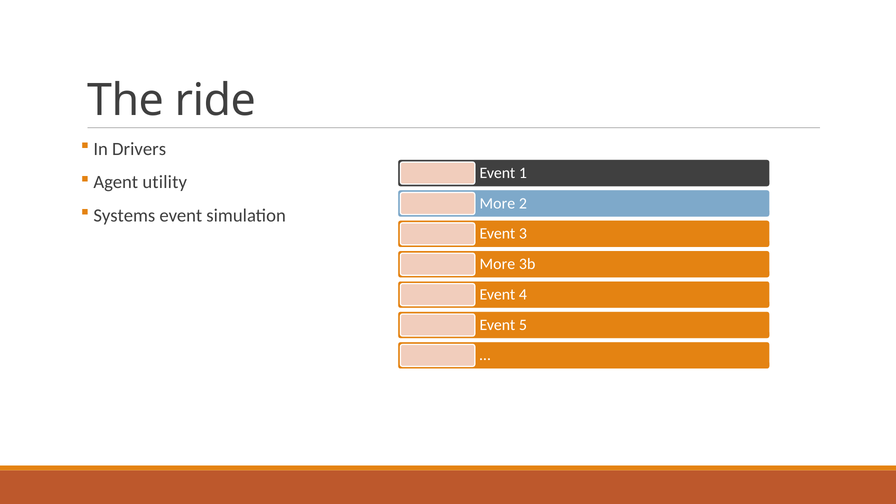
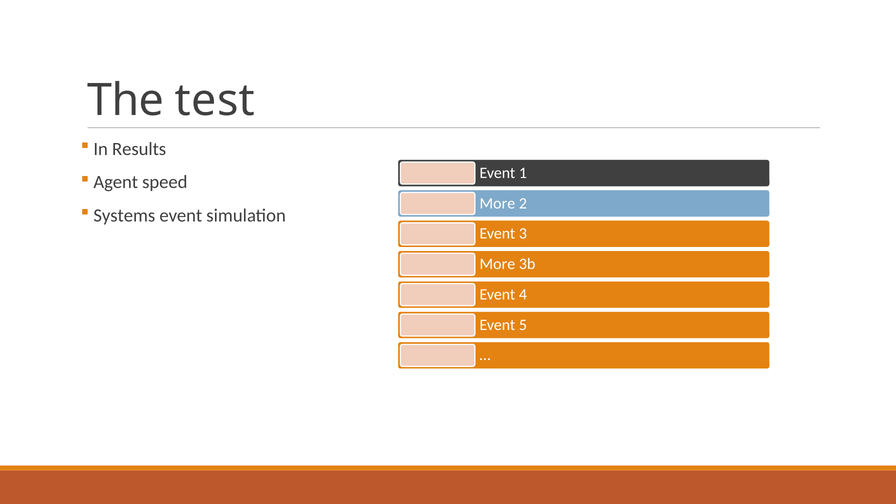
ride: ride -> test
Drivers: Drivers -> Results
utility: utility -> speed
